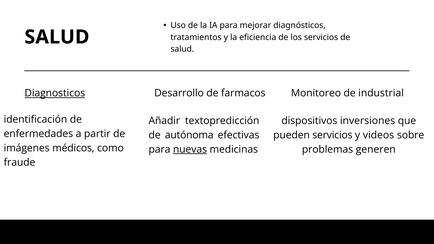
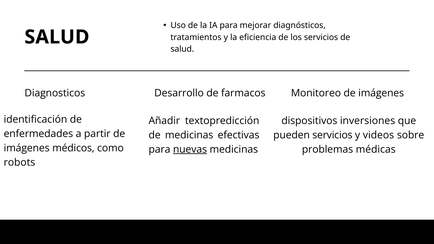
Diagnosticos underline: present -> none
Monitoreo de industrial: industrial -> imágenes
de autónoma: autónoma -> medicinas
generen: generen -> médicas
fraude: fraude -> robots
